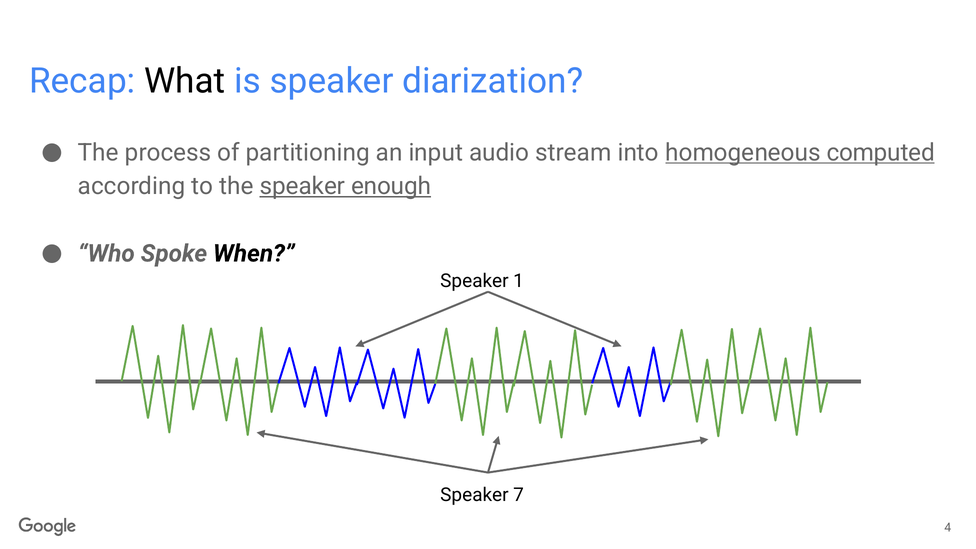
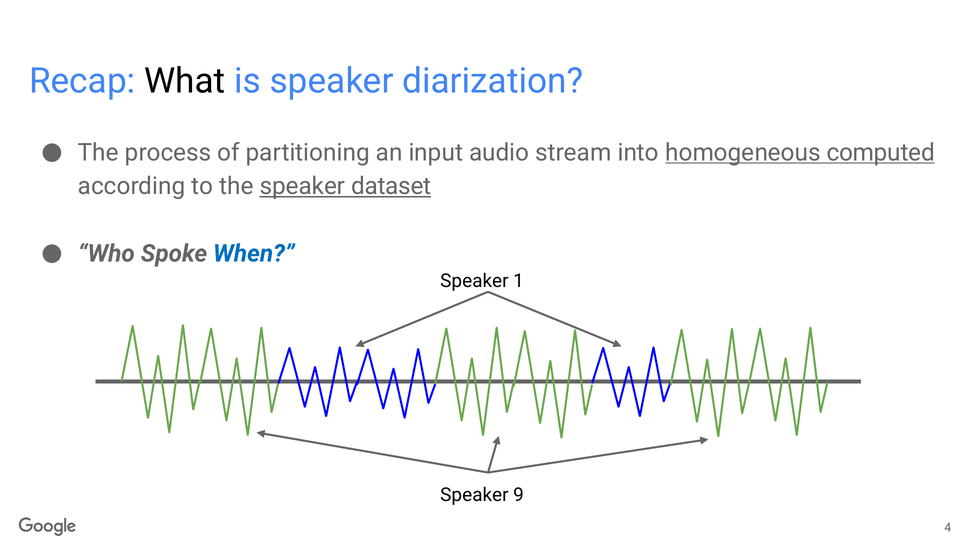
enough: enough -> dataset
When colour: black -> blue
7: 7 -> 9
